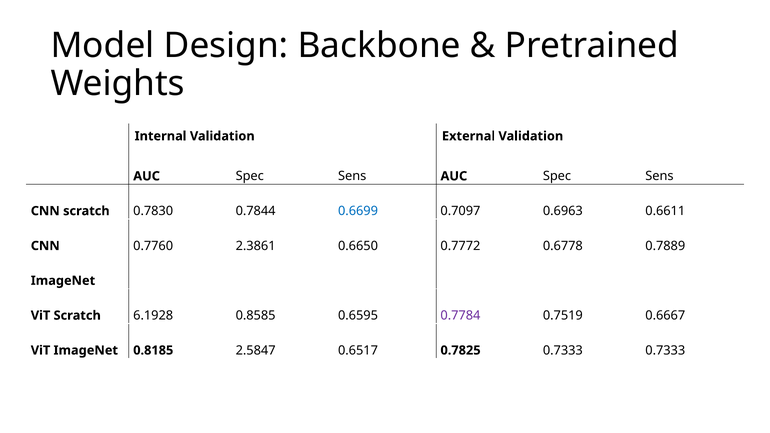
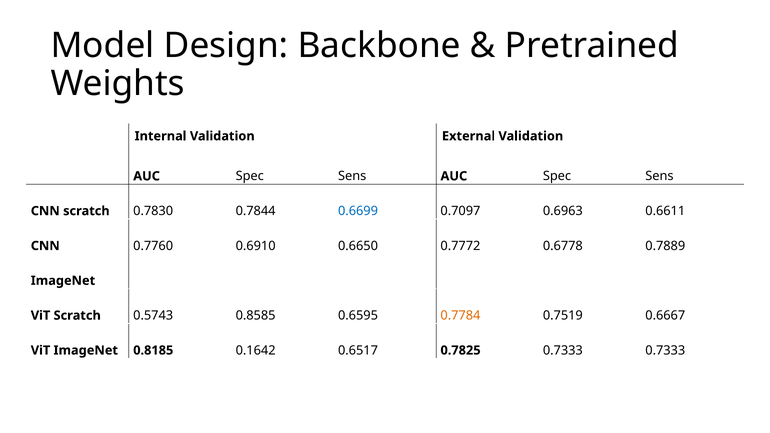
2.3861: 2.3861 -> 0.6910
6.1928: 6.1928 -> 0.5743
0.7784 colour: purple -> orange
2.5847: 2.5847 -> 0.1642
